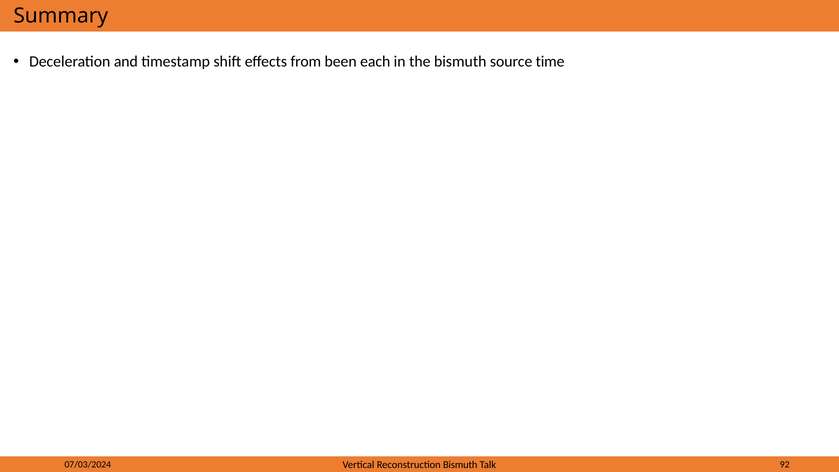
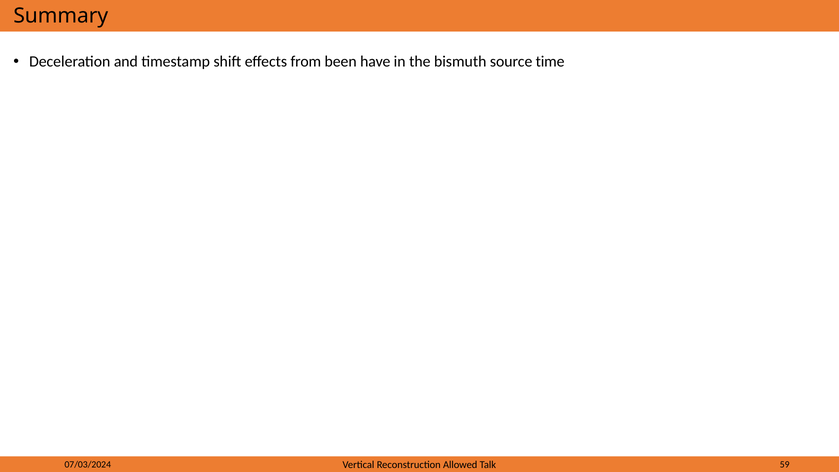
each: each -> have
Reconstruction Bismuth: Bismuth -> Allowed
92: 92 -> 59
